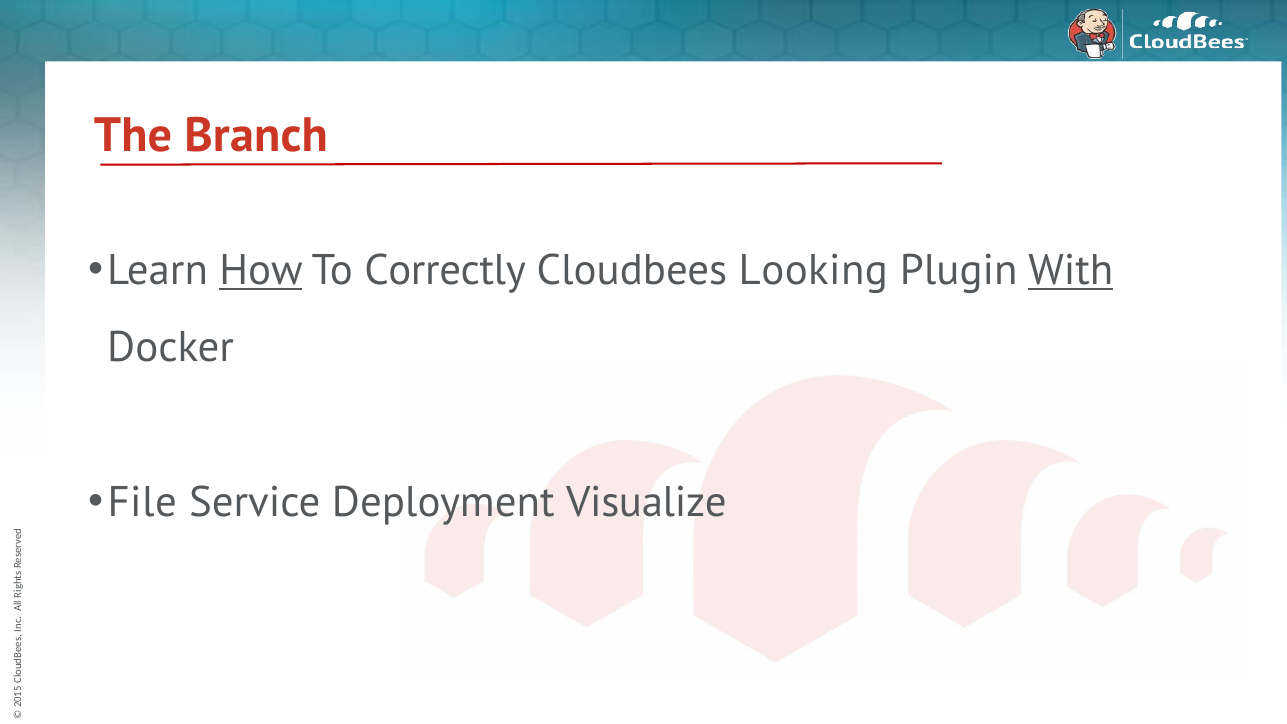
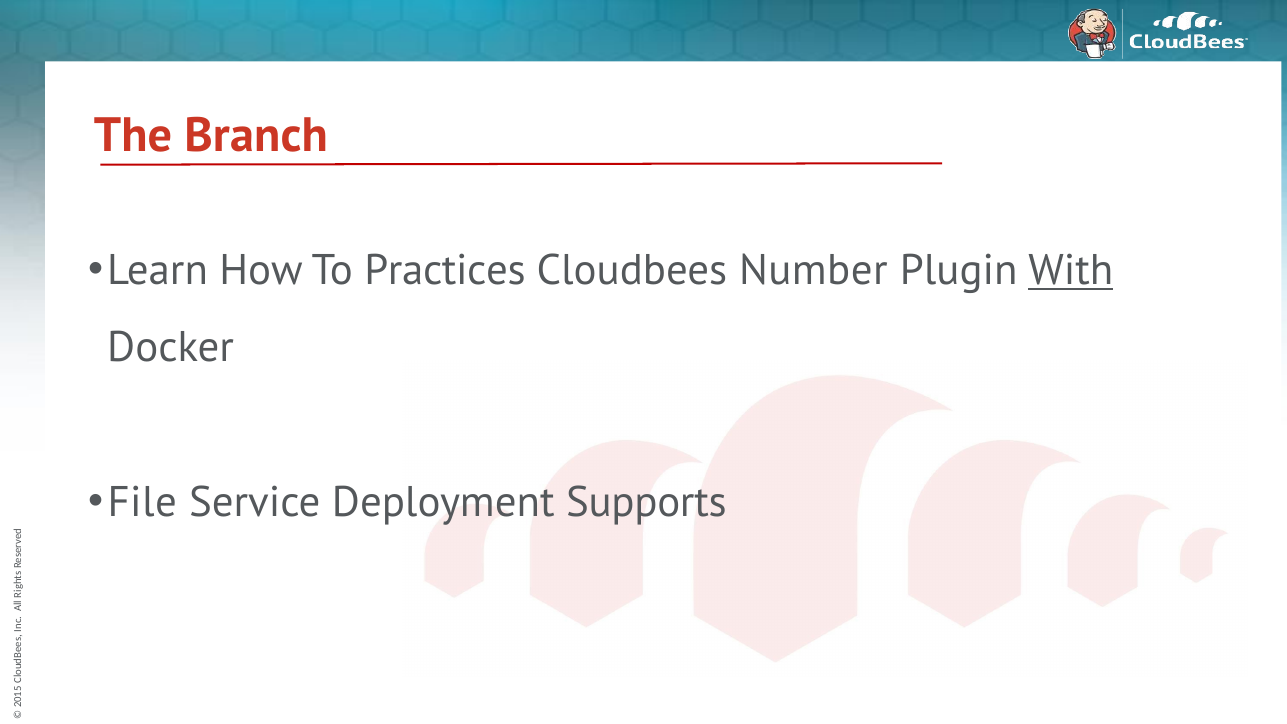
How underline: present -> none
Correctly: Correctly -> Practices
Looking: Looking -> Number
Visualize: Visualize -> Supports
